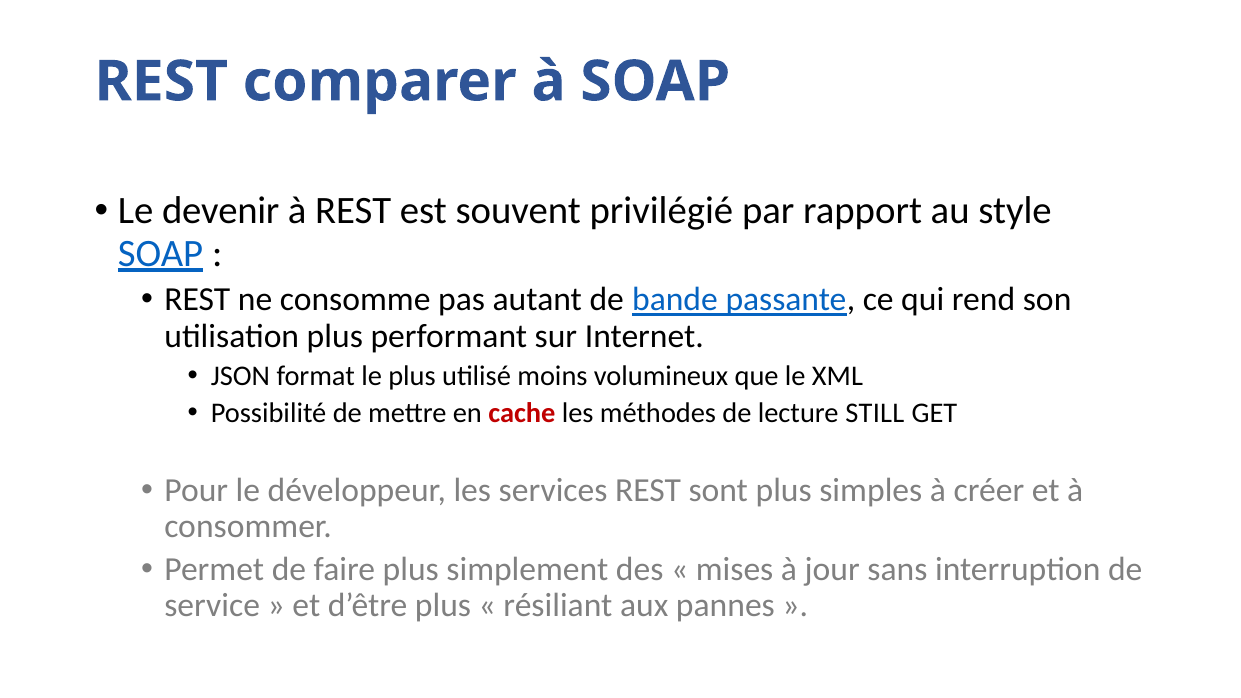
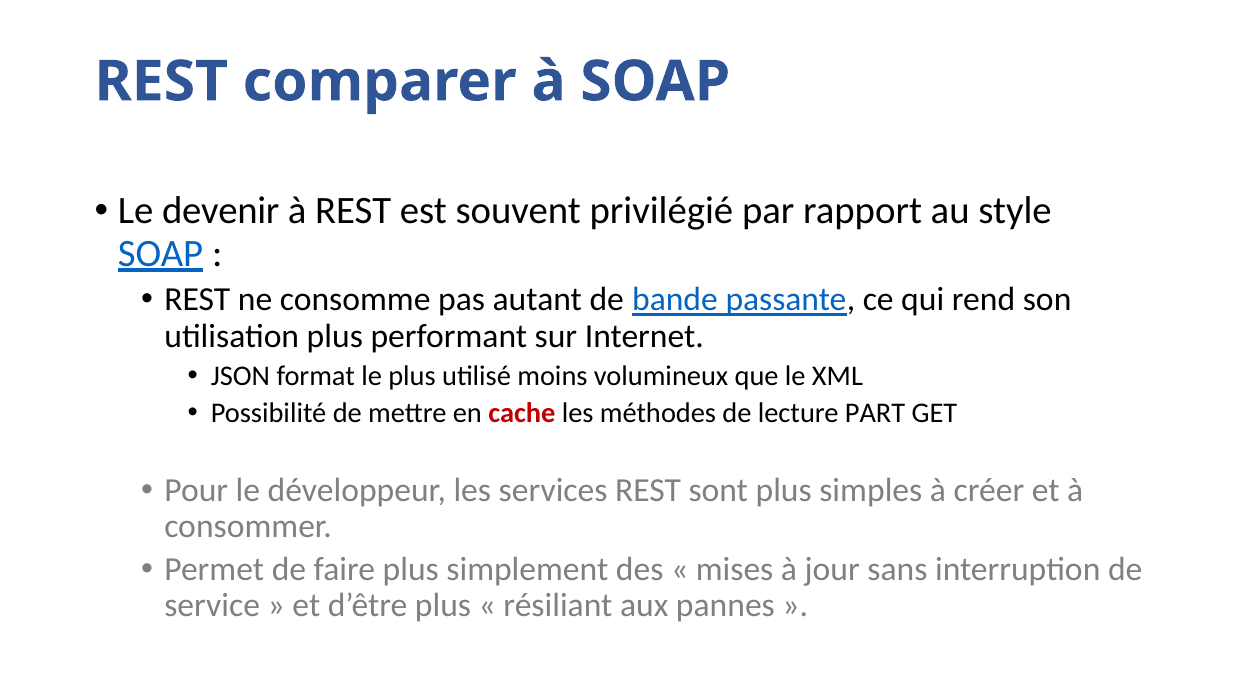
STILL: STILL -> PART
